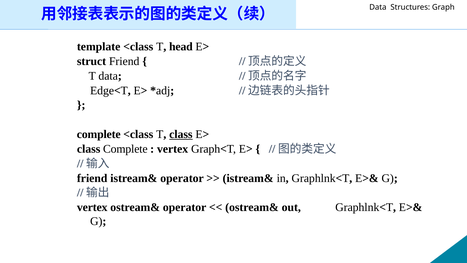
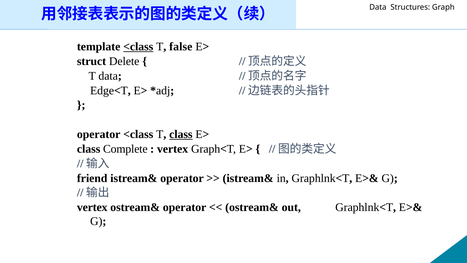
<class at (138, 47) underline: none -> present
head: head -> false
struct Friend: Friend -> Delete
complete at (99, 134): complete -> operator
